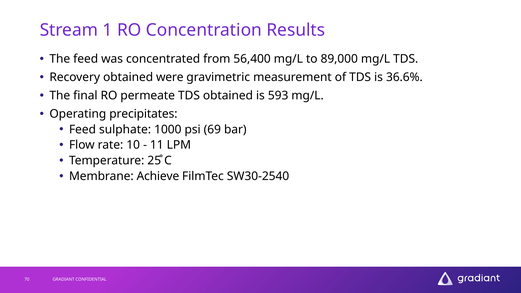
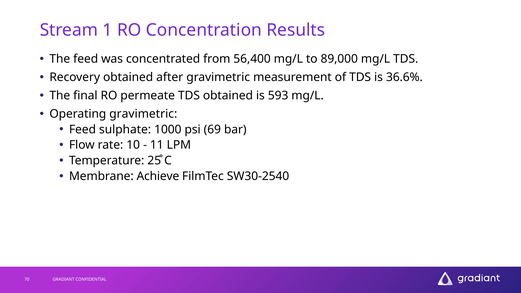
were: were -> after
Operating precipitates: precipitates -> gravimetric
